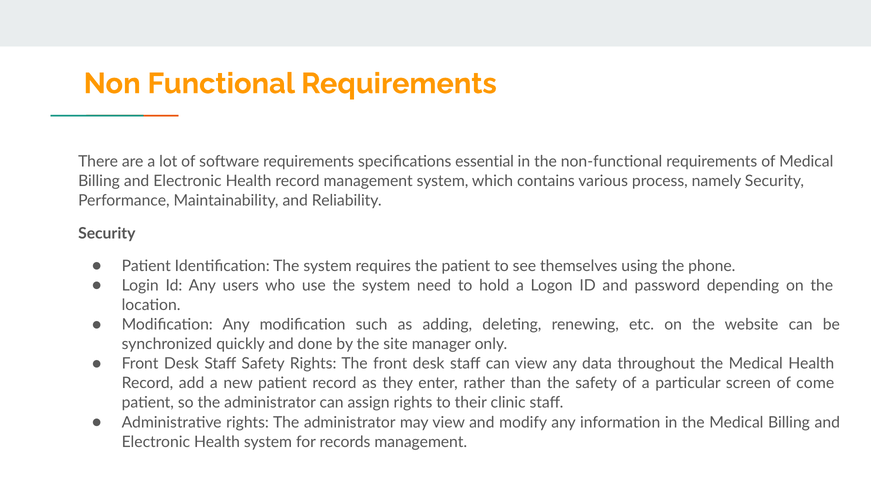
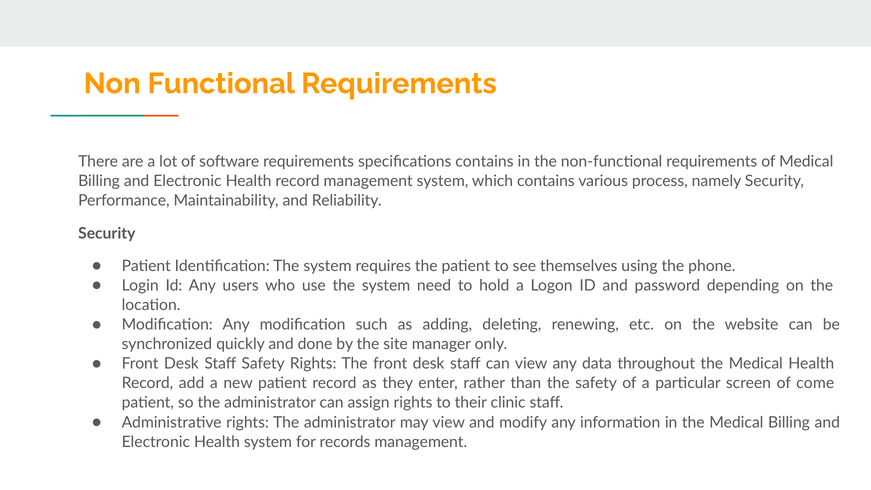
specifications essential: essential -> contains
